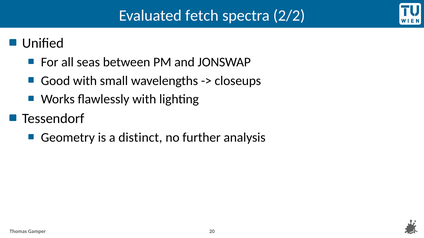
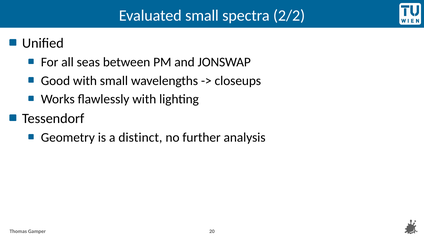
Evaluated fetch: fetch -> small
